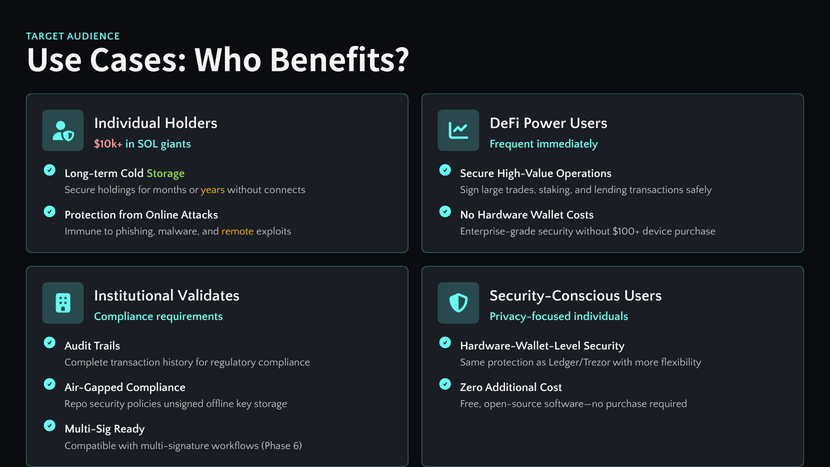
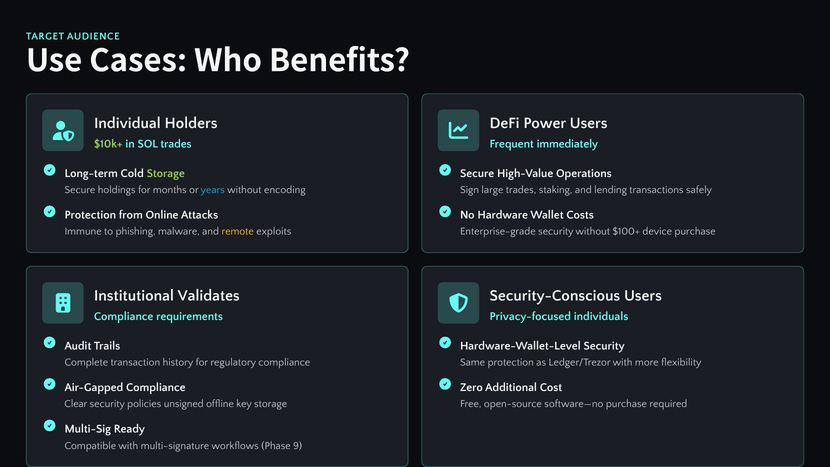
$10k+ colour: pink -> light green
SOL giants: giants -> trades
years colour: yellow -> light blue
connects: connects -> encoding
Repo: Repo -> Clear
6: 6 -> 9
